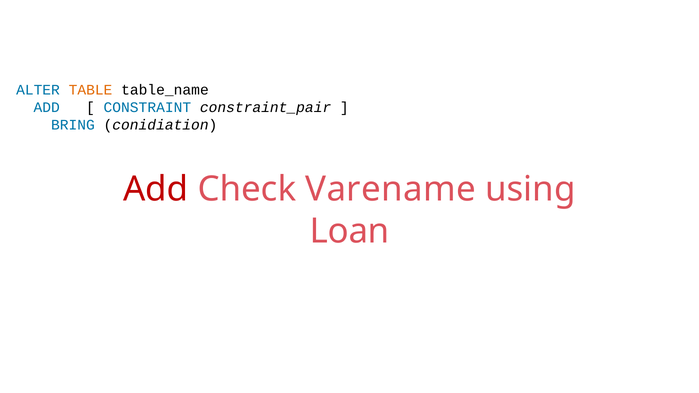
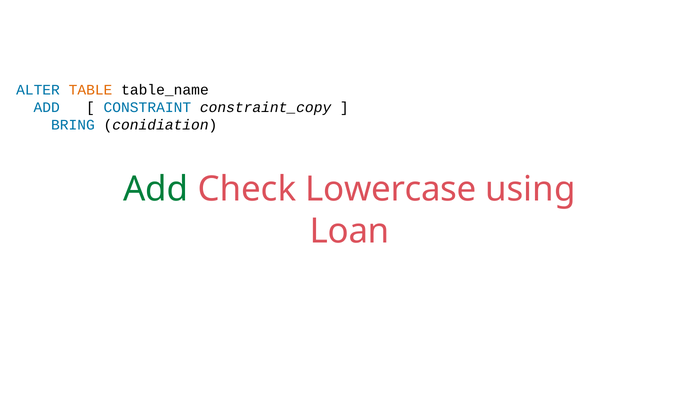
constraint_pair: constraint_pair -> constraint_copy
Add at (156, 190) colour: red -> green
Varename: Varename -> Lowercase
